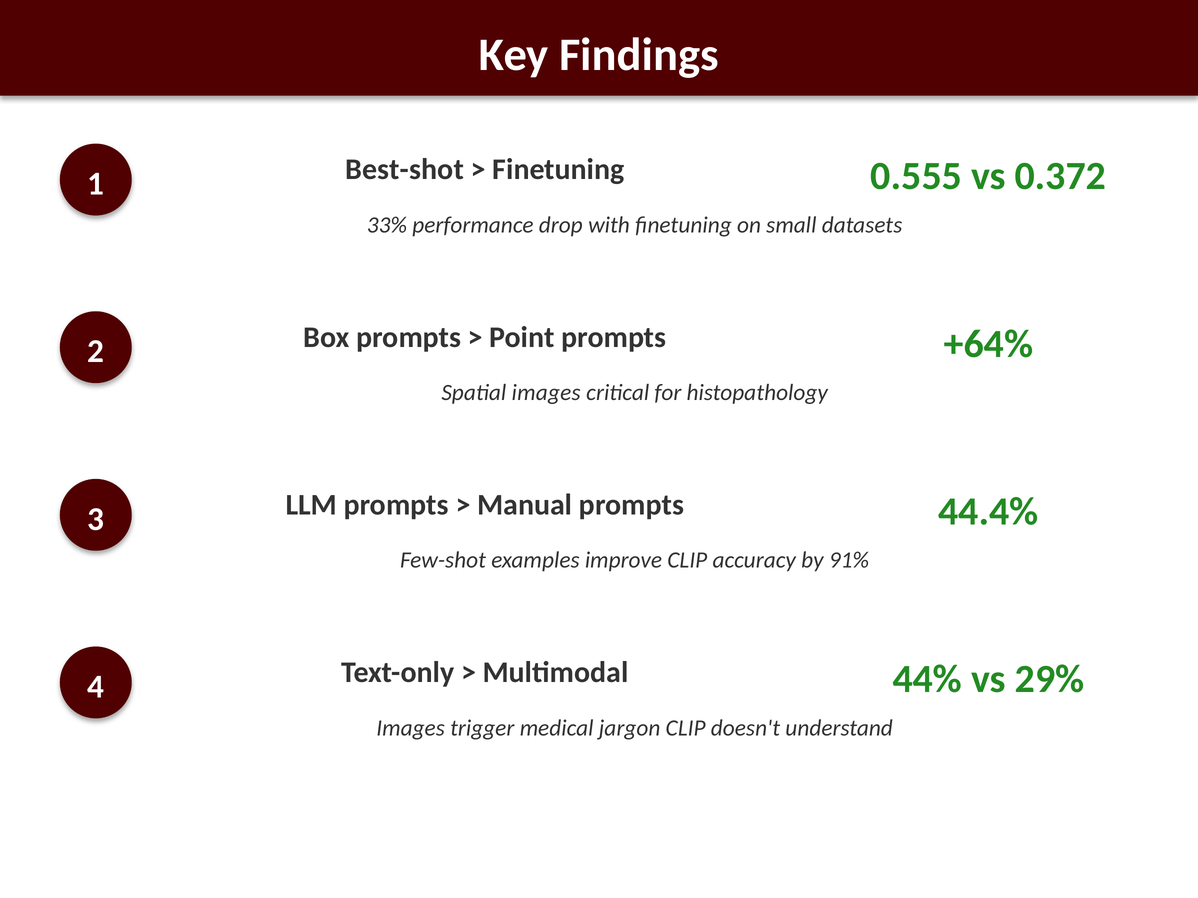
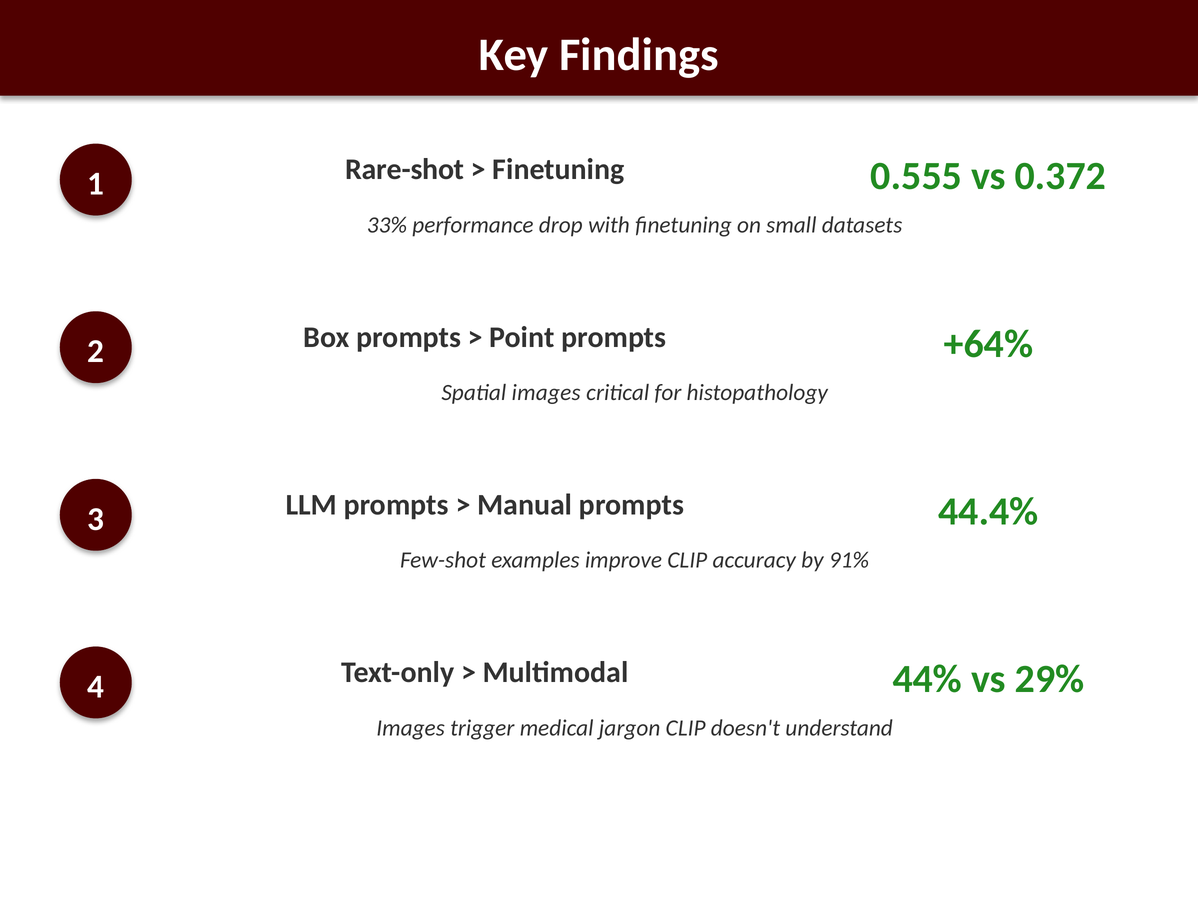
Best-shot: Best-shot -> Rare-shot
